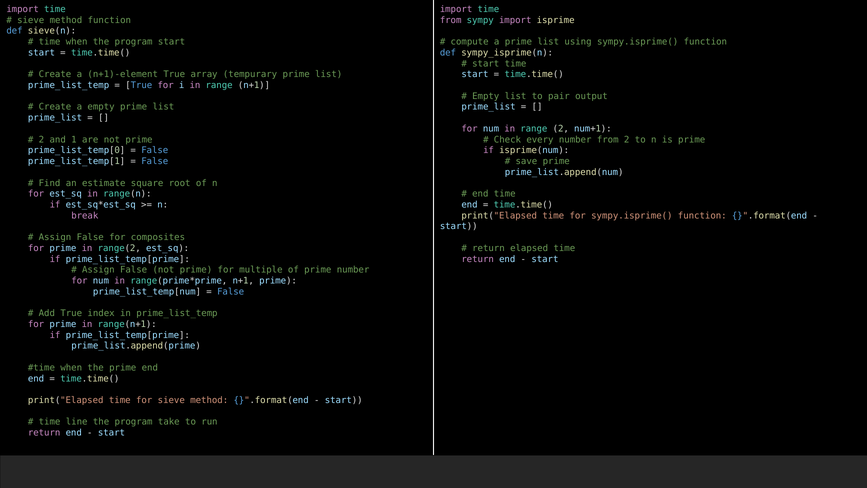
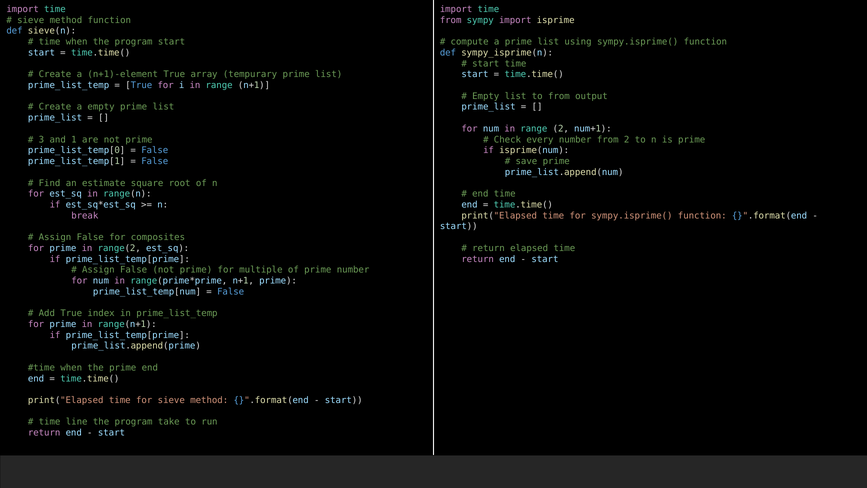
to pair: pair -> from
2 at (41, 139): 2 -> 3
